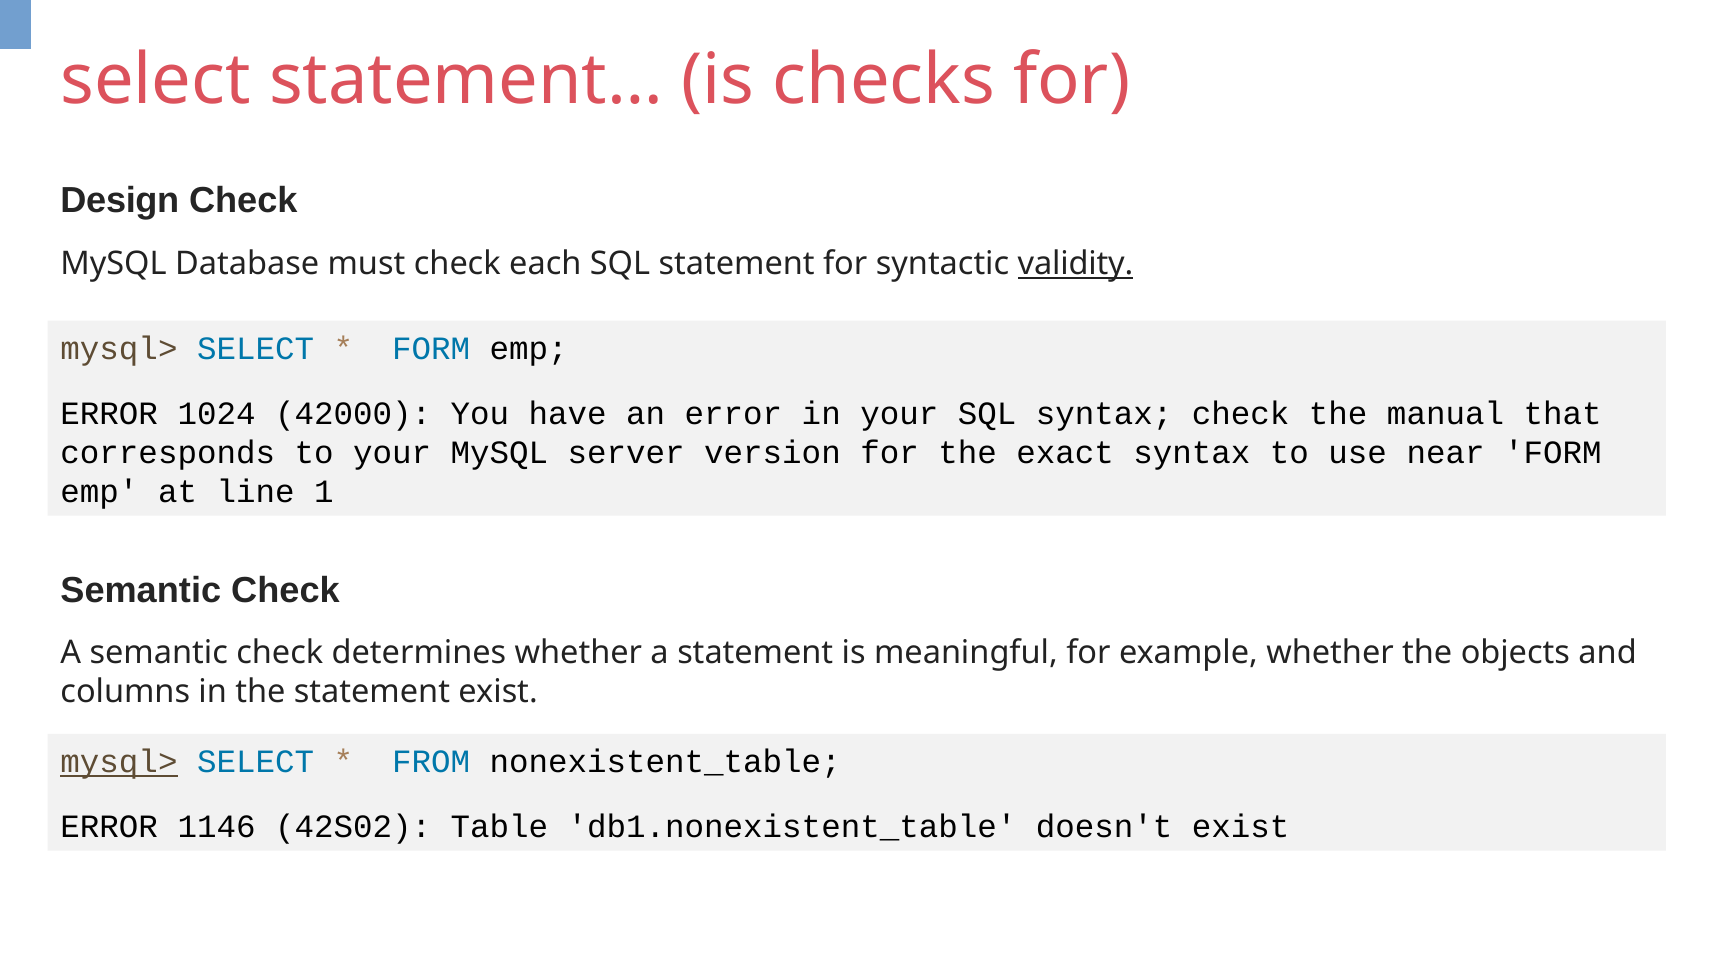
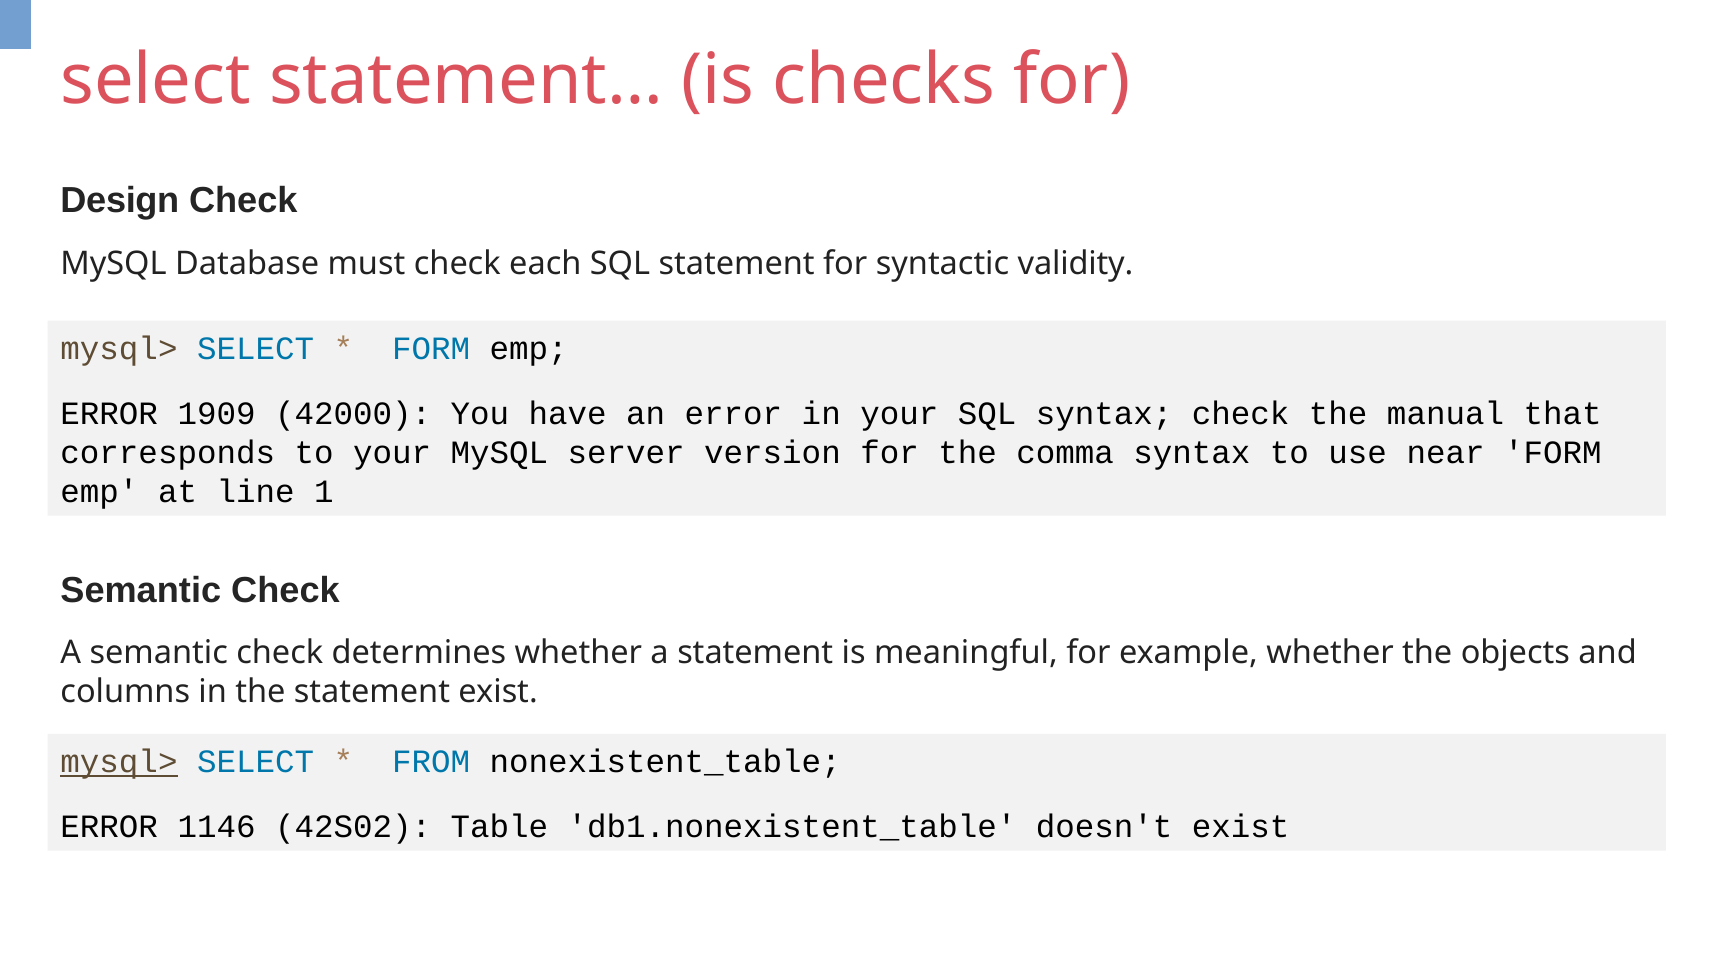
validity underline: present -> none
1024: 1024 -> 1909
exact: exact -> comma
